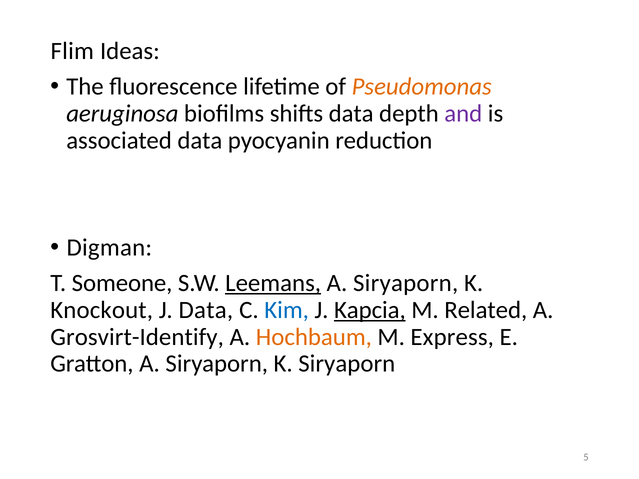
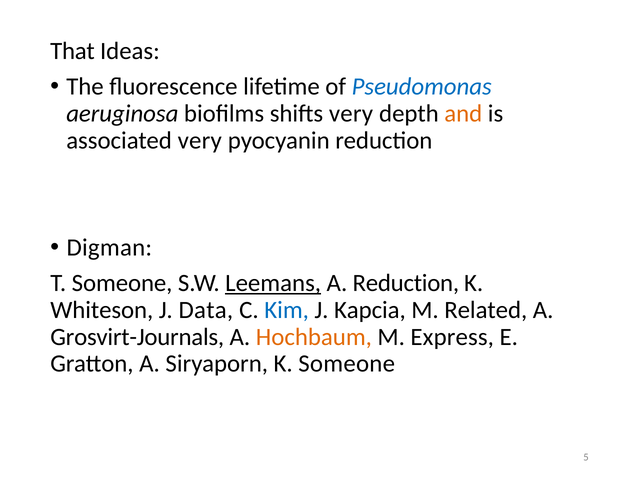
Flim: Flim -> That
Pseudomonas colour: orange -> blue
shifts data: data -> very
and colour: purple -> orange
associated data: data -> very
Siryaporn at (406, 283): Siryaporn -> Reduction
Knockout: Knockout -> Whiteson
Kapcia underline: present -> none
Grosvirt-Identify: Grosvirt-Identify -> Grosvirt-Journals
K Siryaporn: Siryaporn -> Someone
